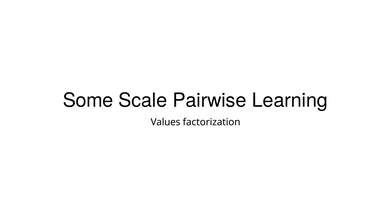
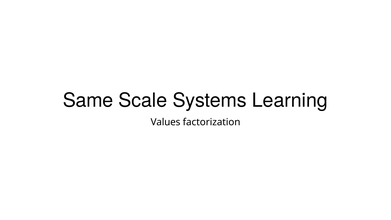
Some: Some -> Same
Pairwise: Pairwise -> Systems
